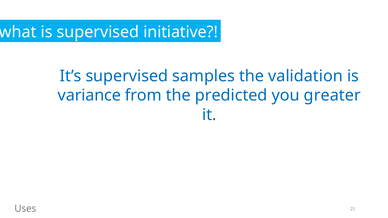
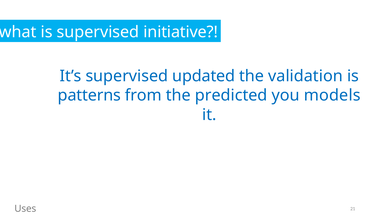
samples: samples -> updated
variance: variance -> patterns
greater: greater -> models
